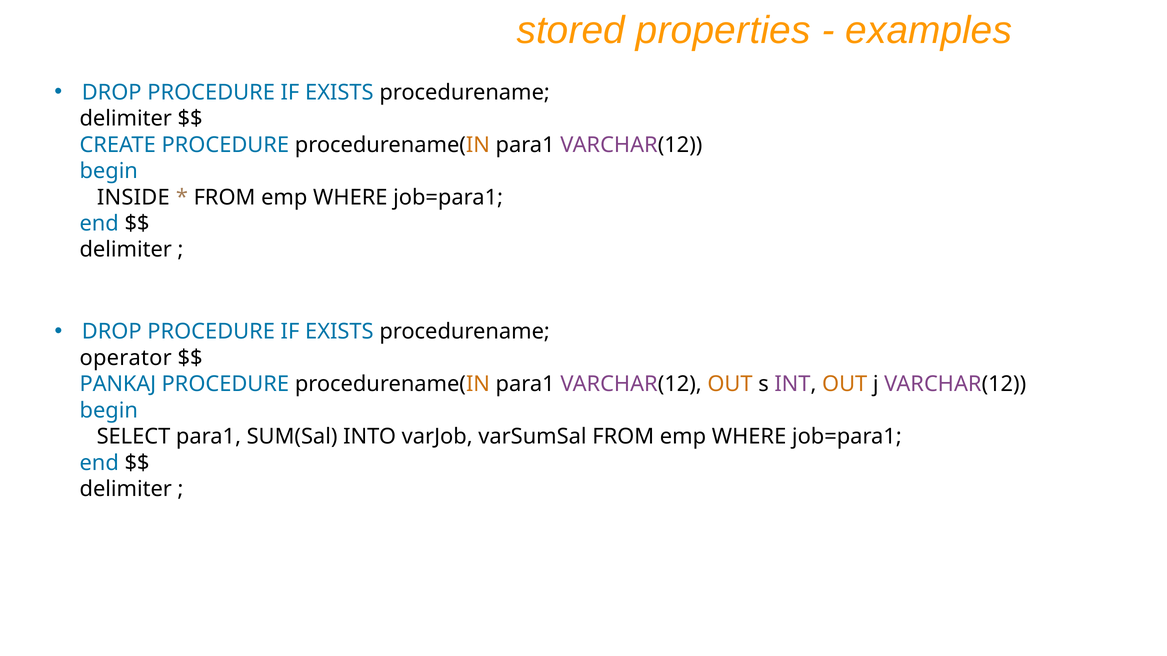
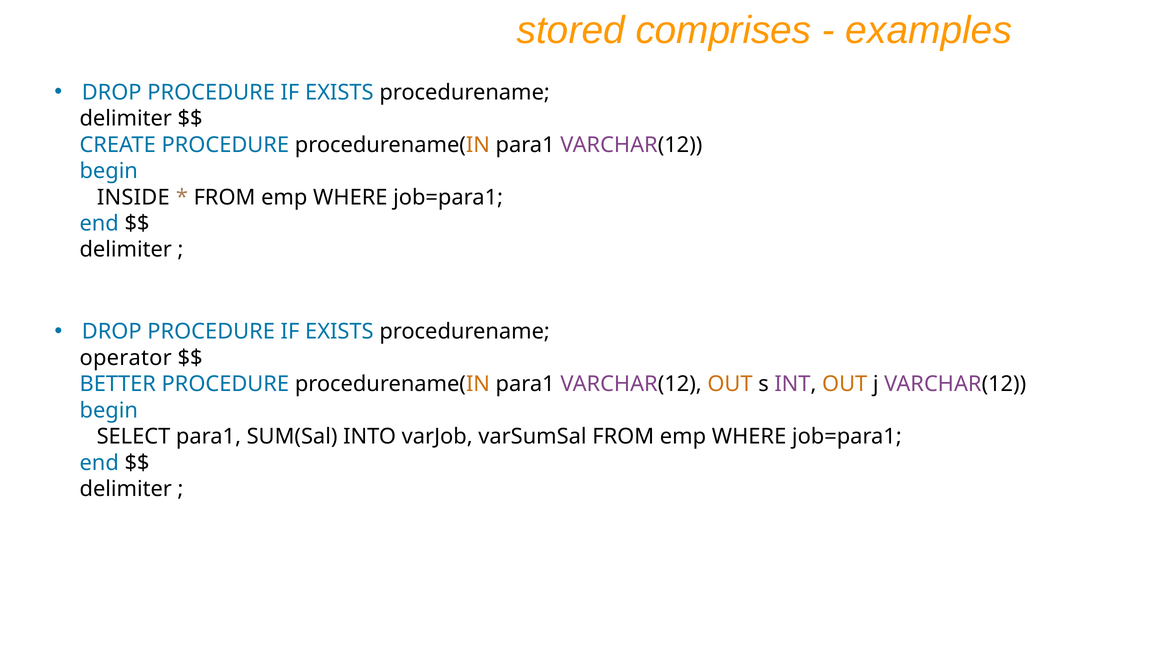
properties: properties -> comprises
PANKAJ: PANKAJ -> BETTER
